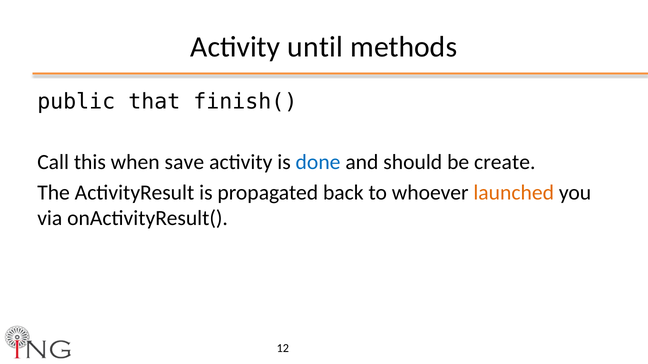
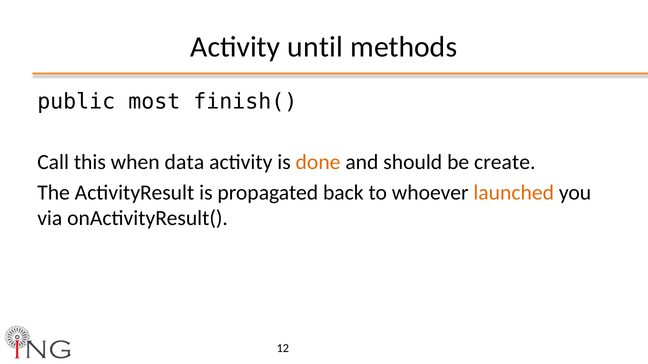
that: that -> most
save: save -> data
done colour: blue -> orange
